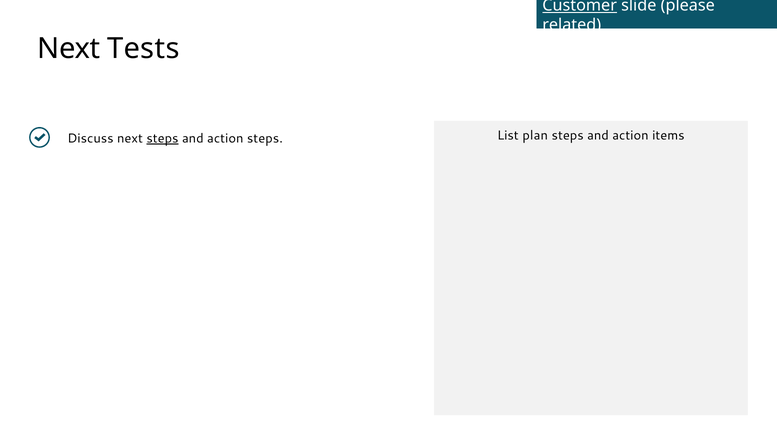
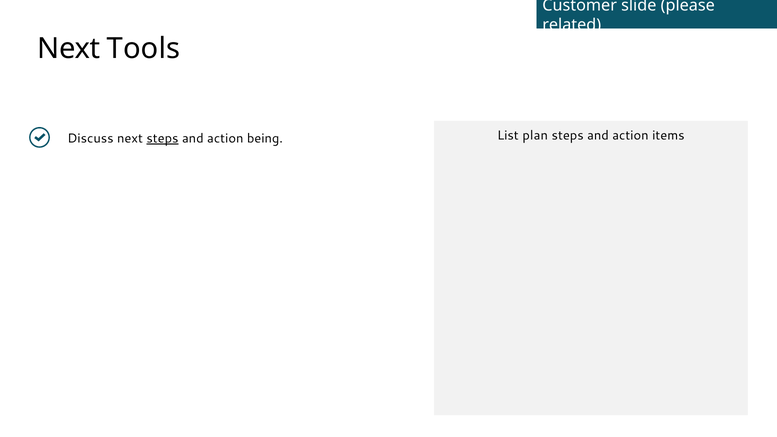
Customer underline: present -> none
Tests: Tests -> Tools
action steps: steps -> being
